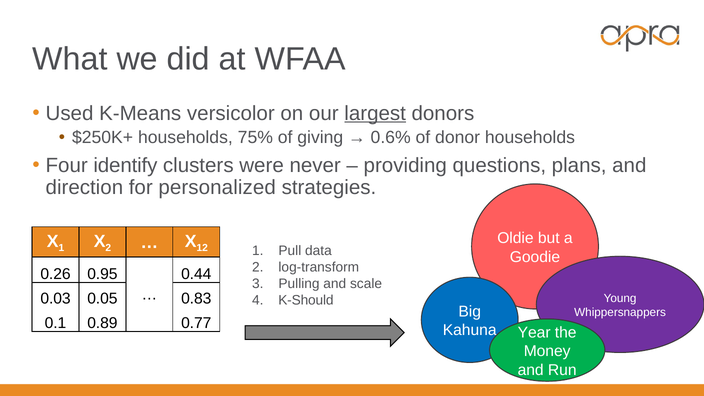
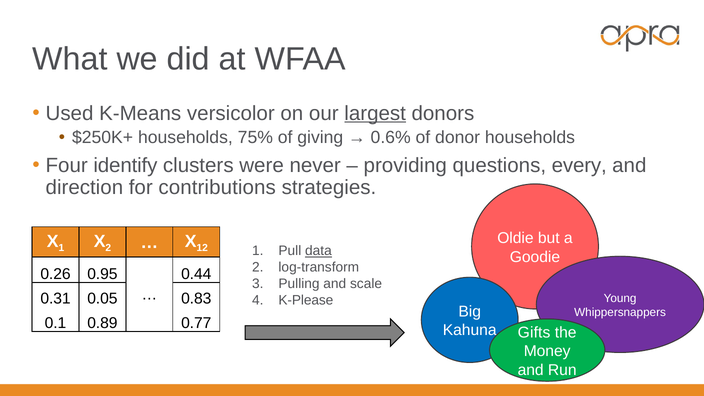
plans: plans -> every
personalized: personalized -> contributions
data underline: none -> present
0.03: 0.03 -> 0.31
K-Should: K-Should -> K-Please
Year: Year -> Gifts
